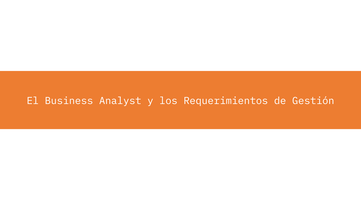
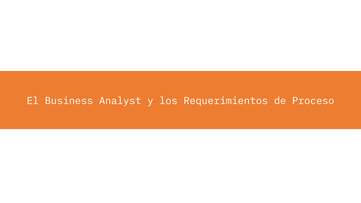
Gestión: Gestión -> Proceso
